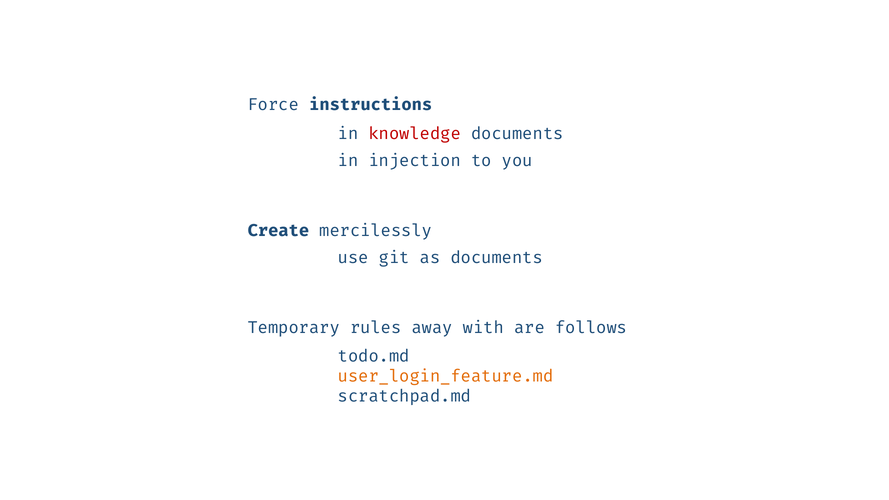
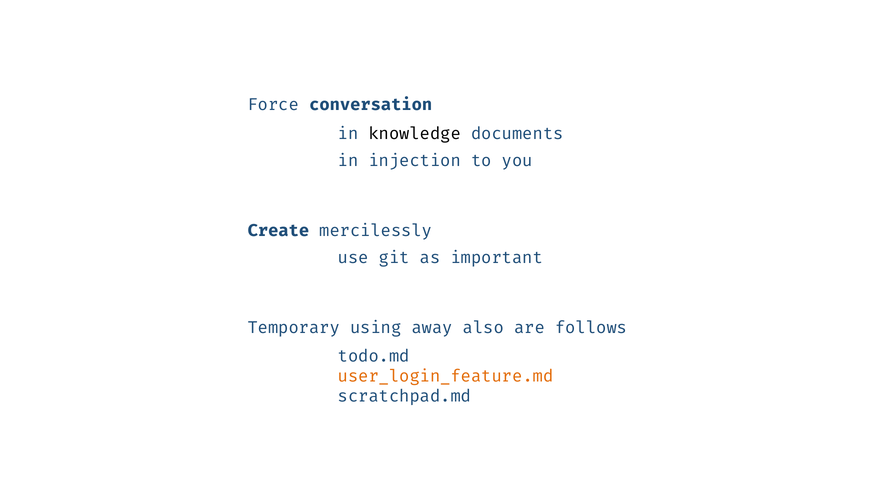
instructions: instructions -> conversation
knowledge colour: red -> black
as documents: documents -> important
rules: rules -> using
with: with -> also
